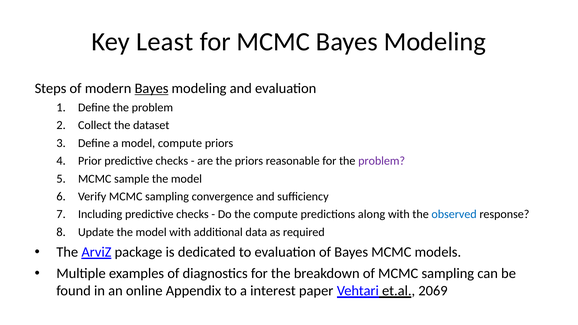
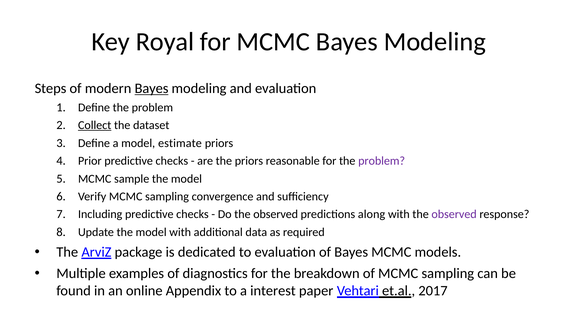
Least: Least -> Royal
Collect underline: none -> present
model compute: compute -> estimate
Do the compute: compute -> observed
observed at (454, 214) colour: blue -> purple
2069: 2069 -> 2017
